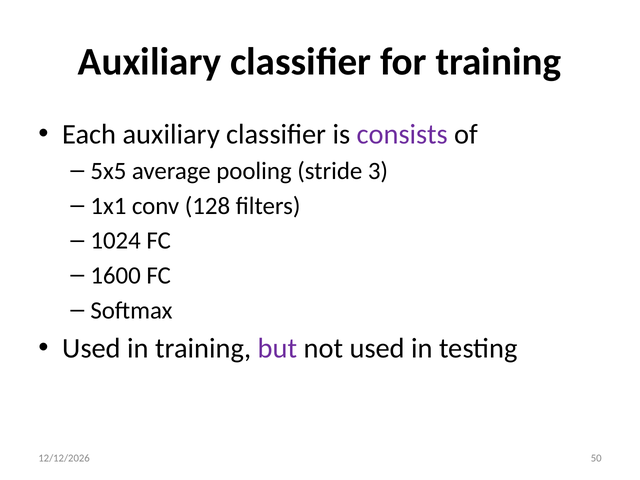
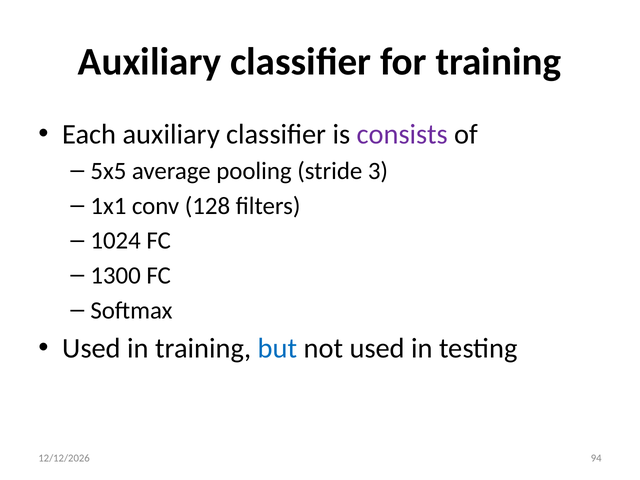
1600: 1600 -> 1300
but colour: purple -> blue
50: 50 -> 94
